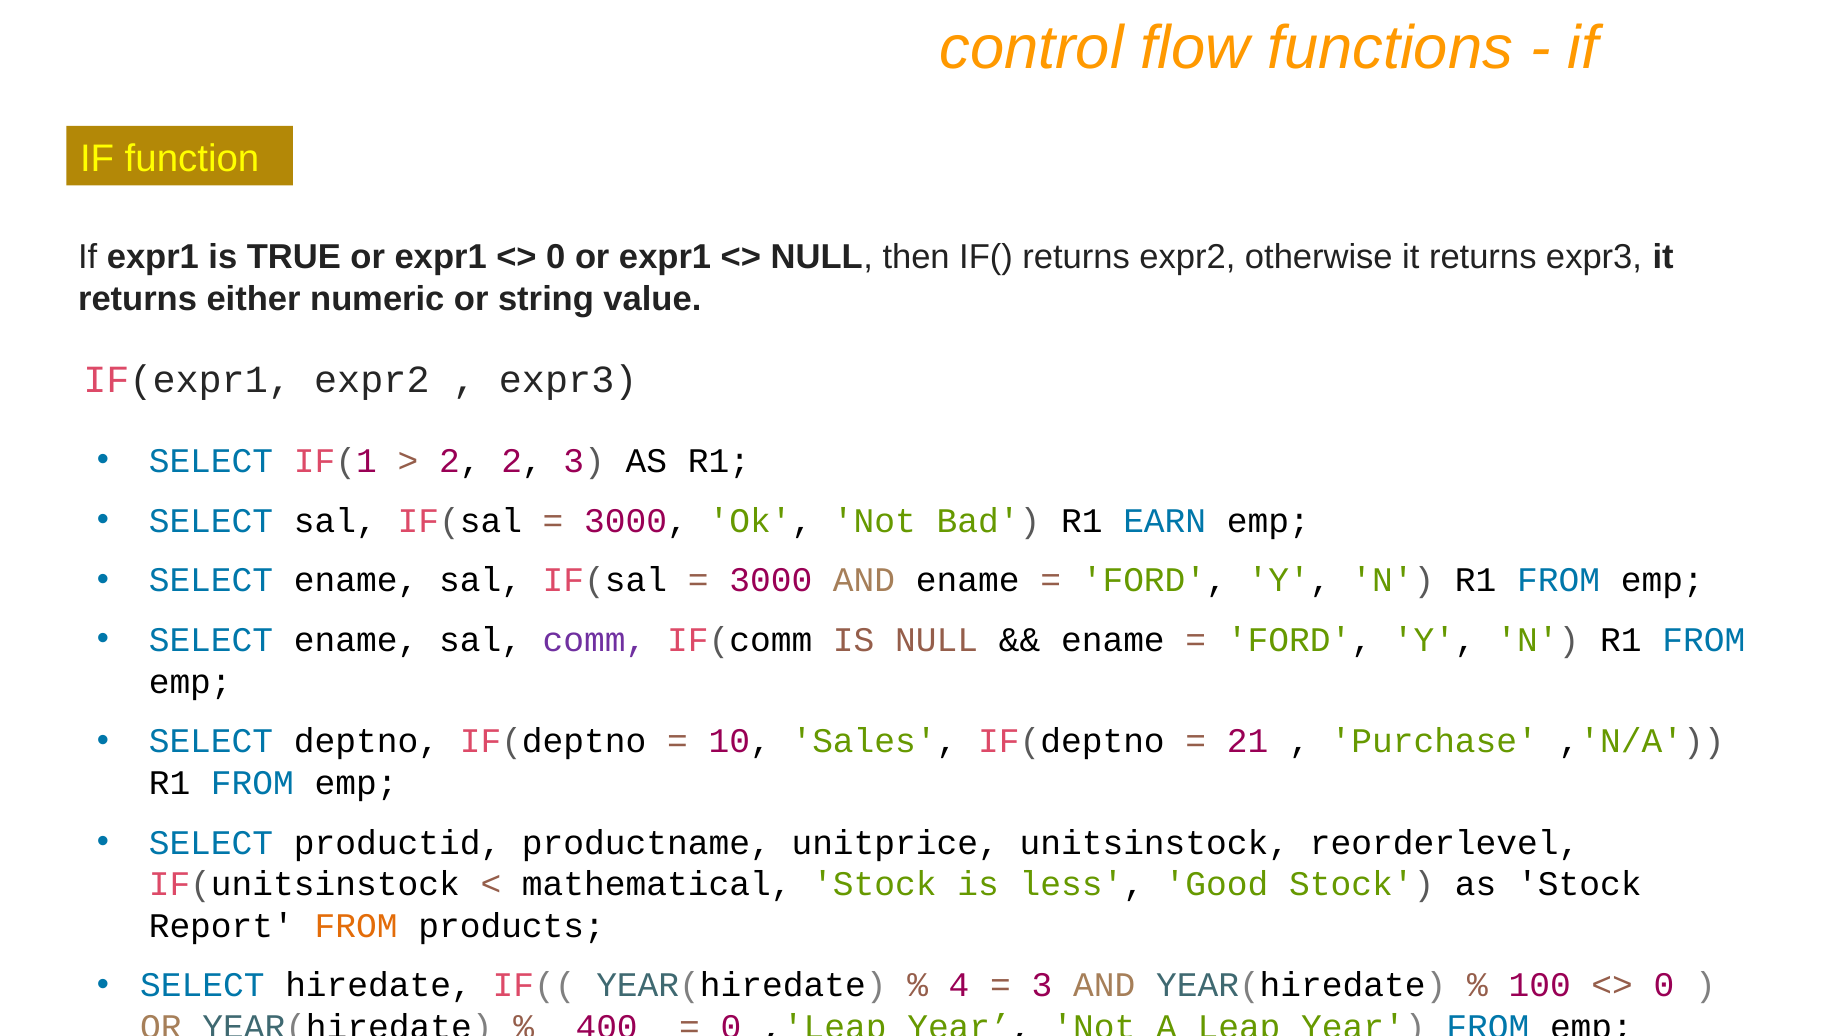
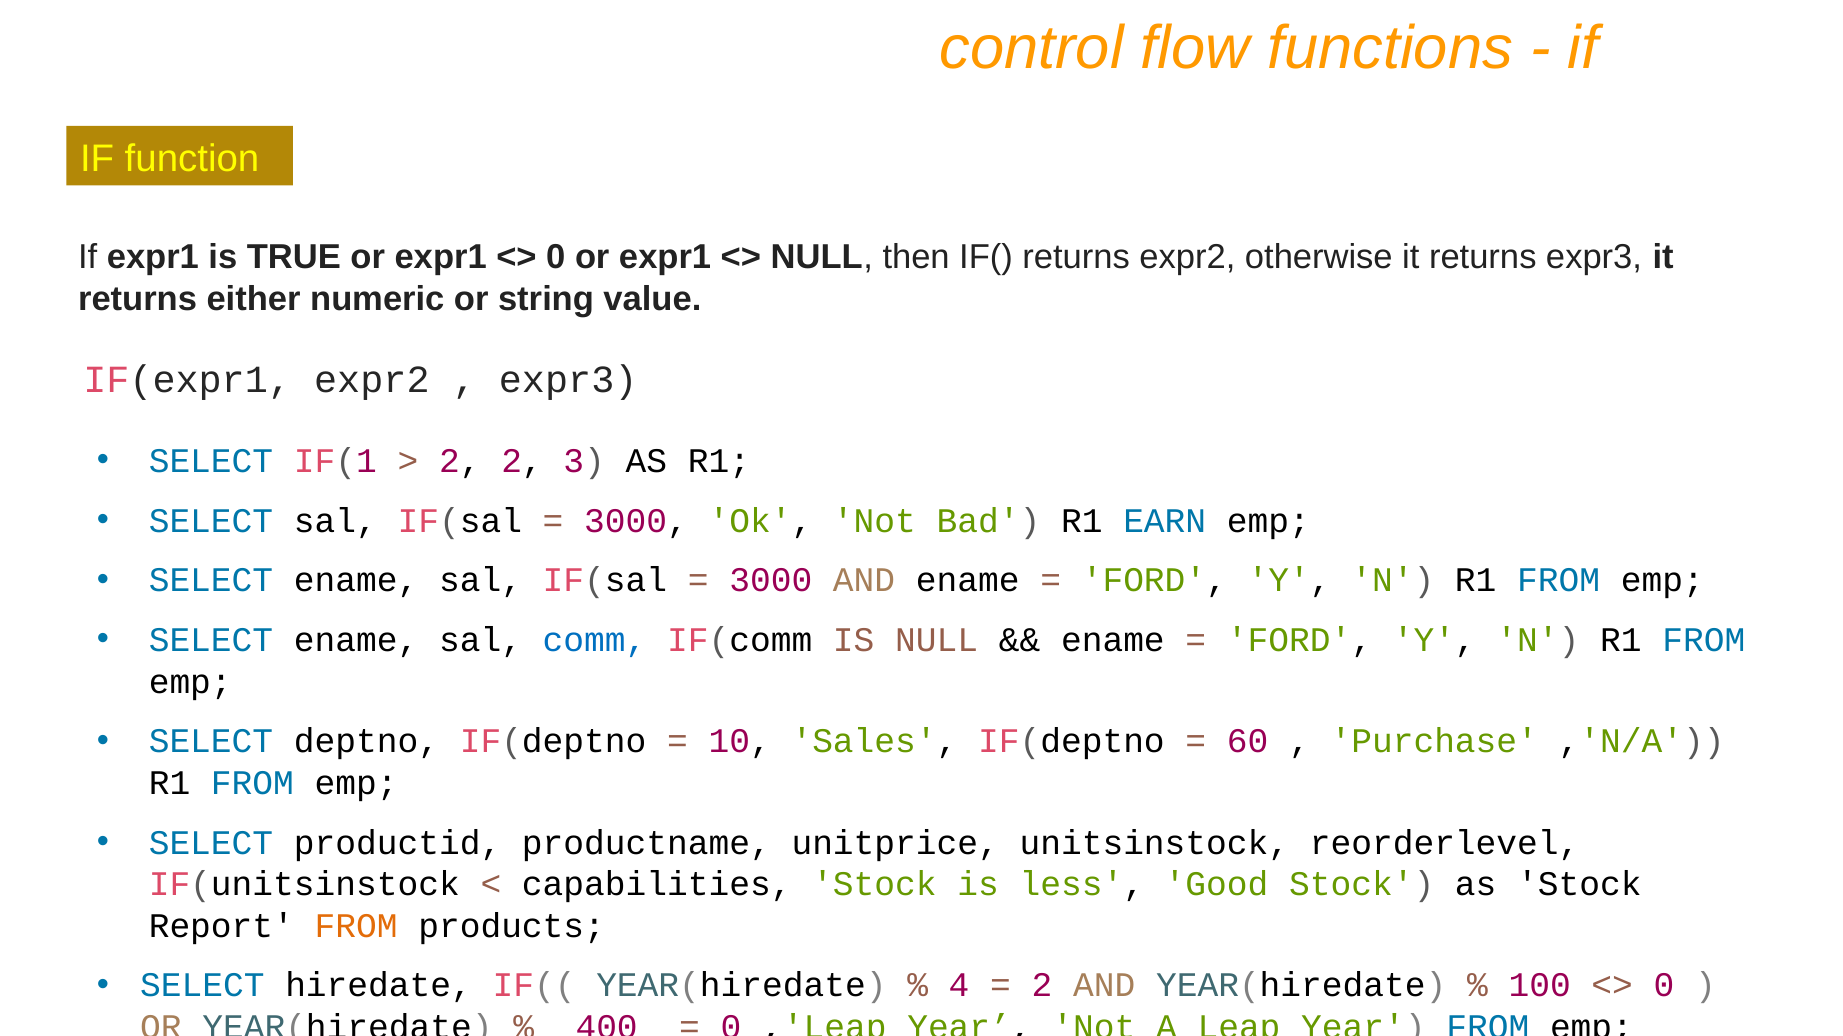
comm colour: purple -> blue
21: 21 -> 60
mathematical: mathematical -> capabilities
3 at (1042, 986): 3 -> 2
